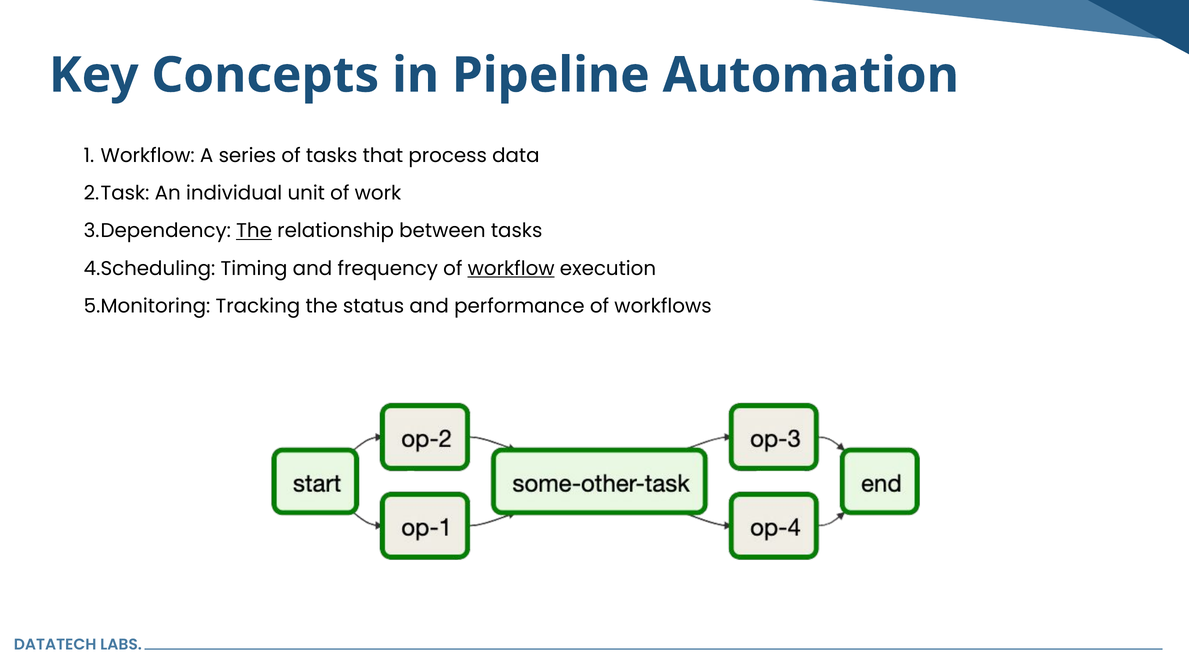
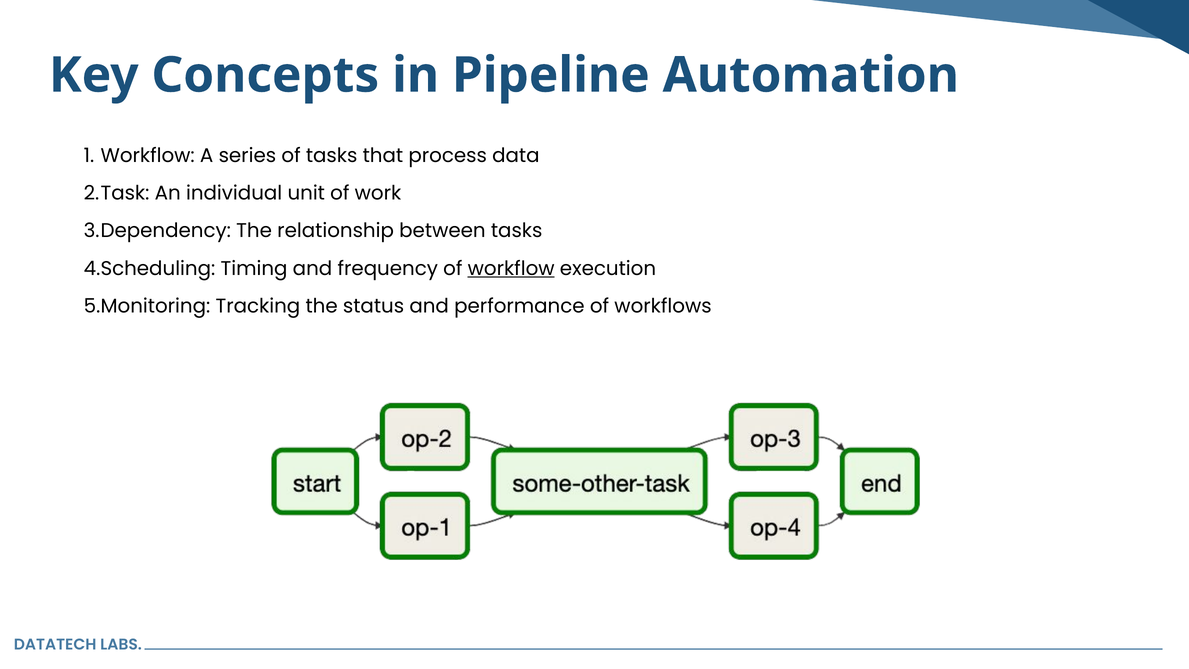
The at (254, 231) underline: present -> none
